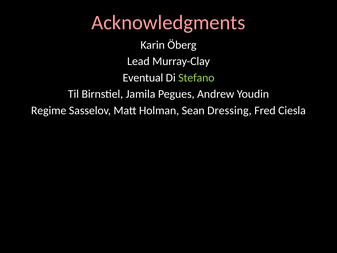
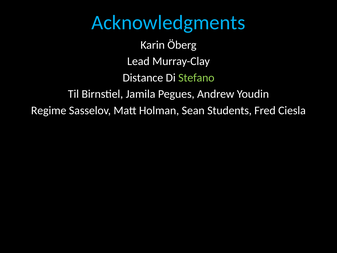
Acknowledgments colour: pink -> light blue
Eventual: Eventual -> Distance
Dressing: Dressing -> Students
